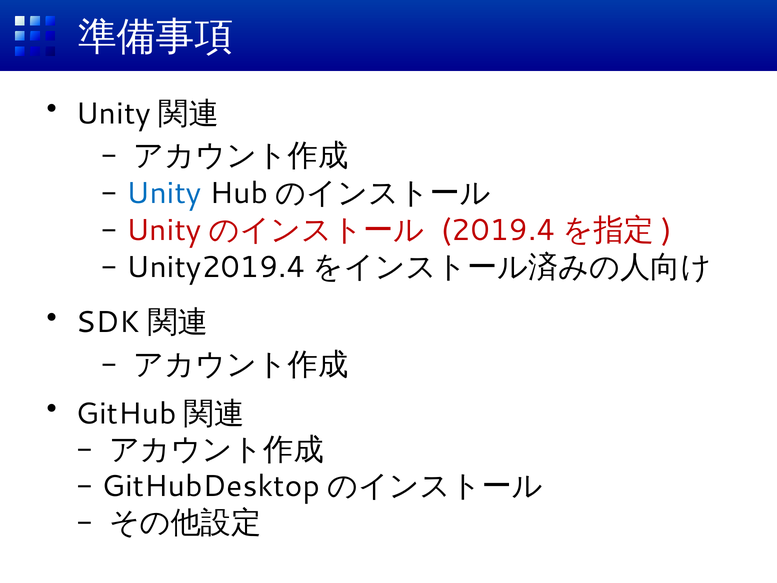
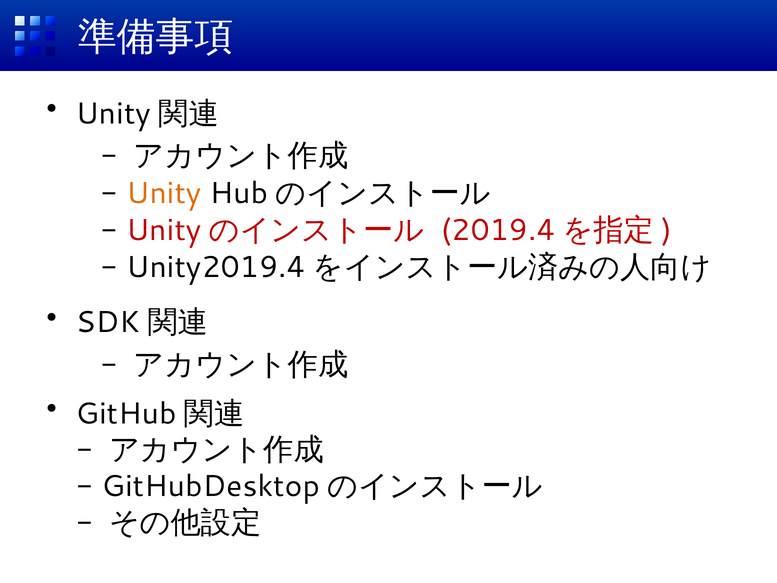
Unity colour: blue -> orange
